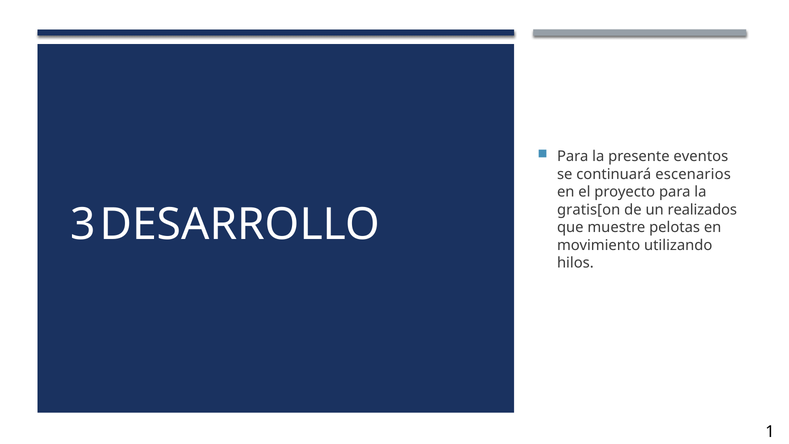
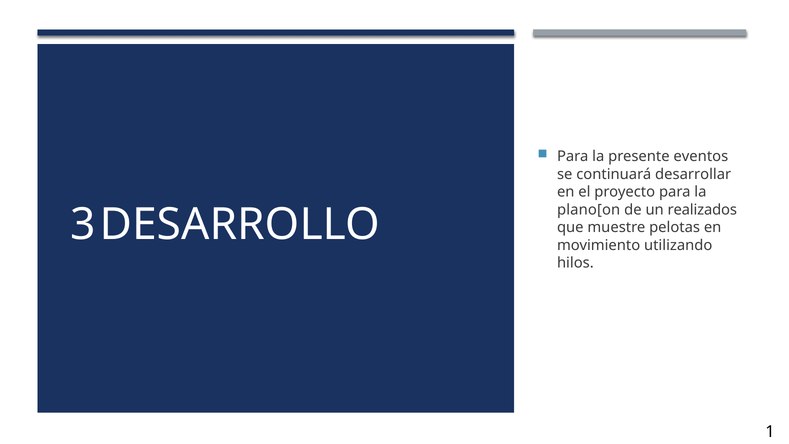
escenarios: escenarios -> desarrollar
gratis[on: gratis[on -> plano[on
